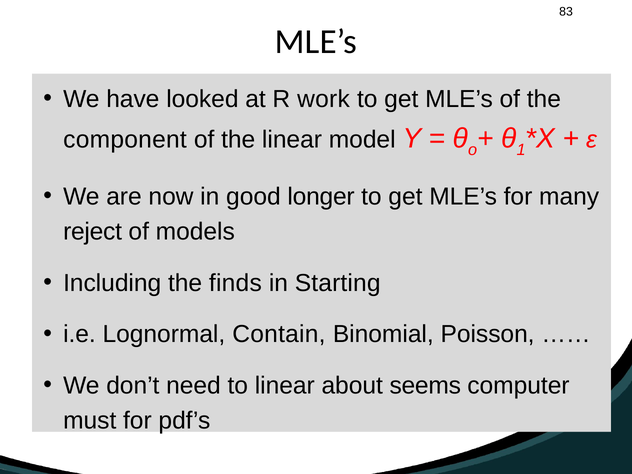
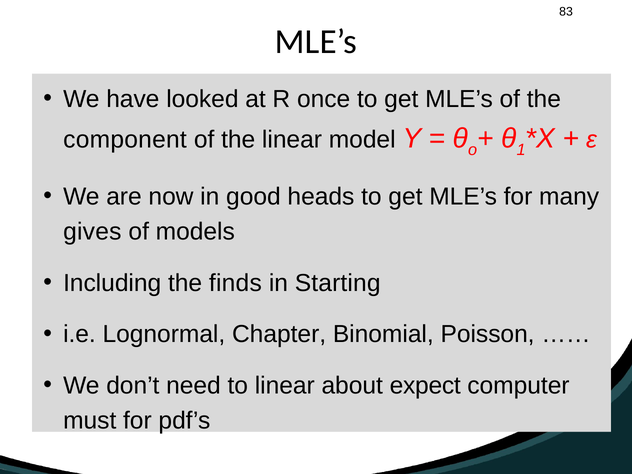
work: work -> once
longer: longer -> heads
reject: reject -> gives
Contain: Contain -> Chapter
seems: seems -> expect
